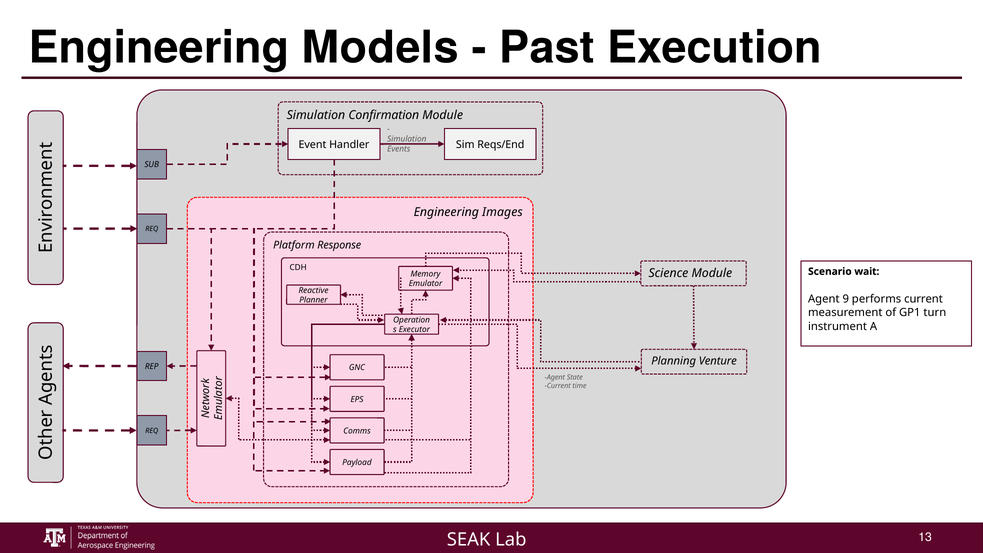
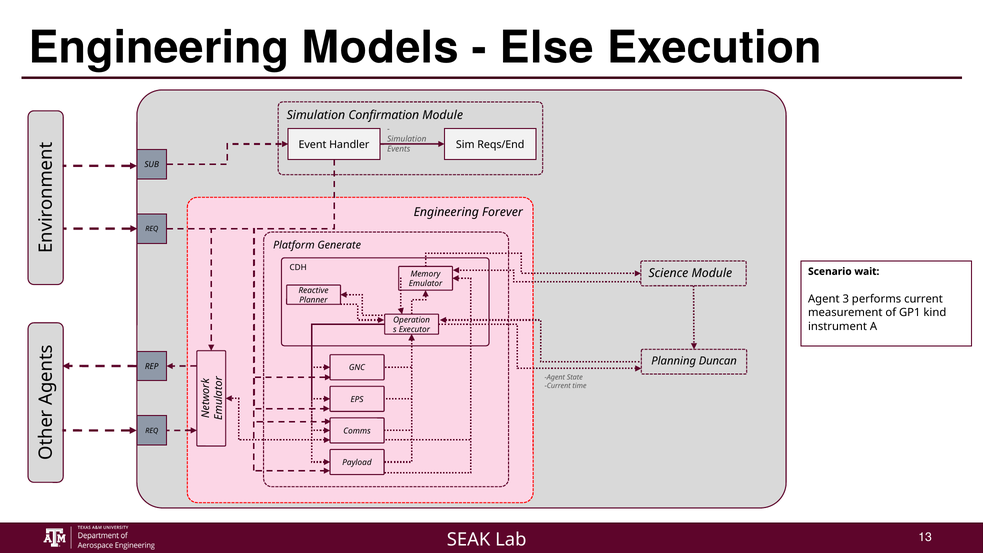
Past: Past -> Else
Images: Images -> Forever
Response: Response -> Generate
9: 9 -> 3
turn: turn -> kind
Venture: Venture -> Duncan
